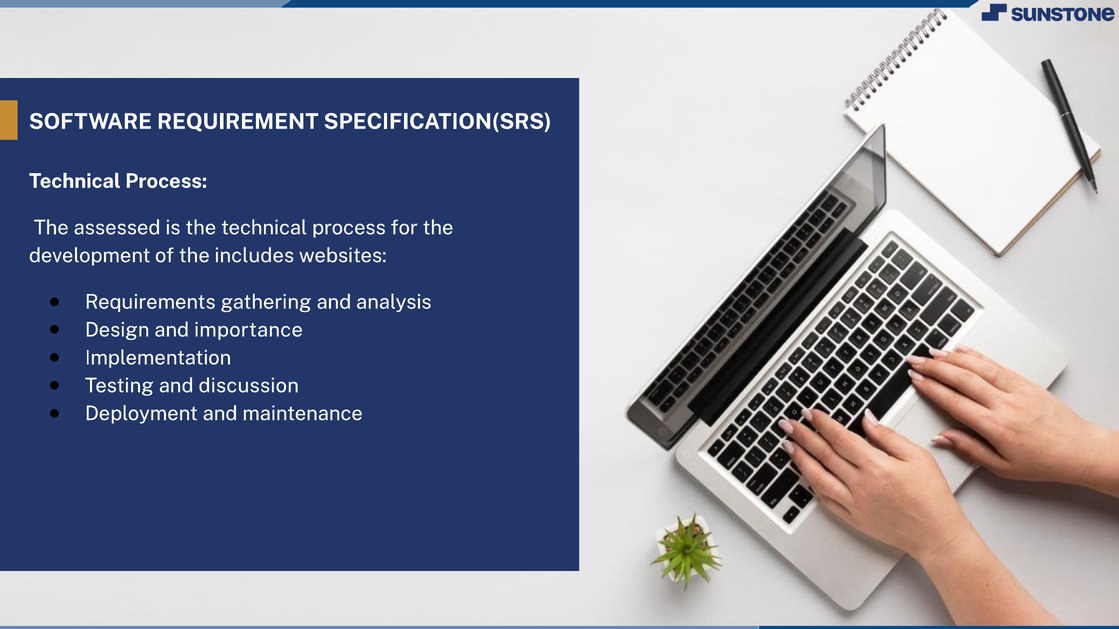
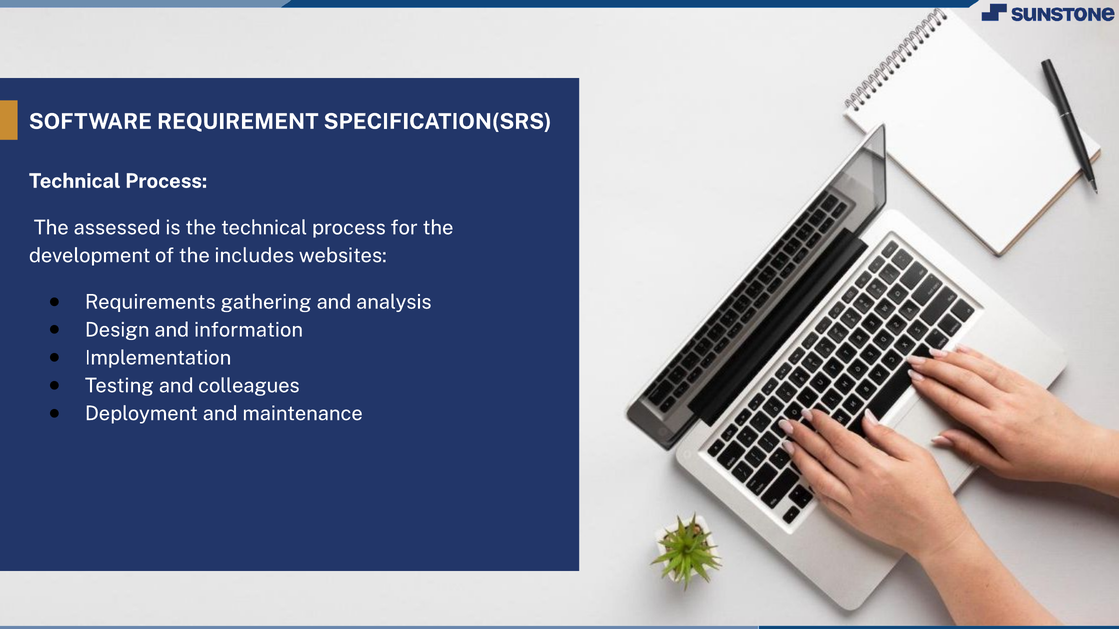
importance: importance -> information
discussion: discussion -> colleagues
